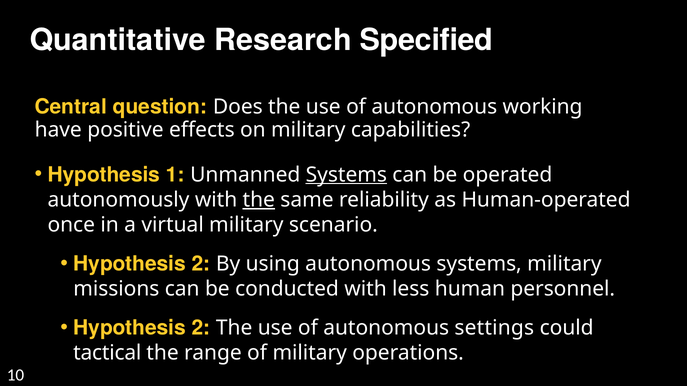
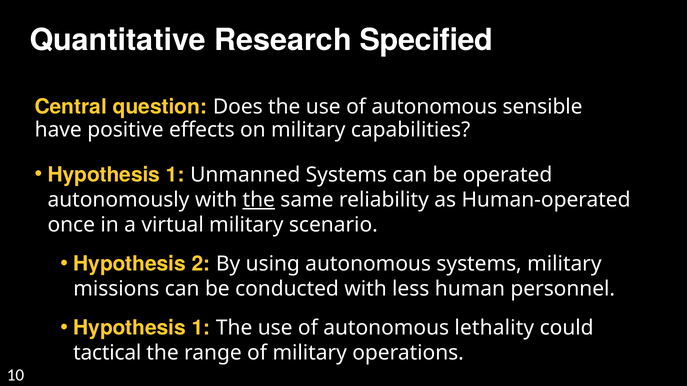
working: working -> sensible
Systems at (346, 175) underline: present -> none
2 at (201, 328): 2 -> 1
settings: settings -> lethality
